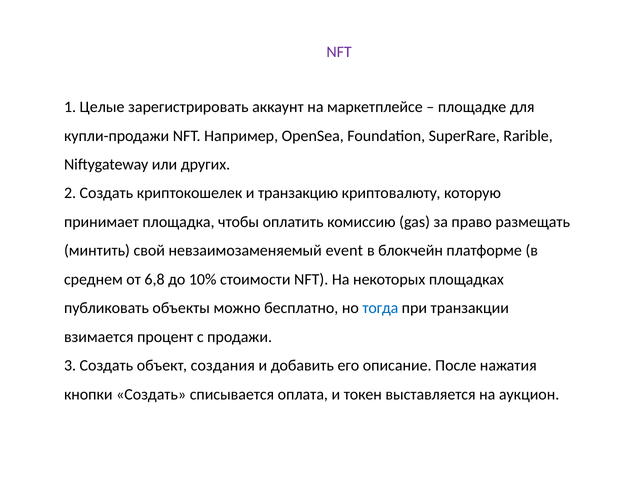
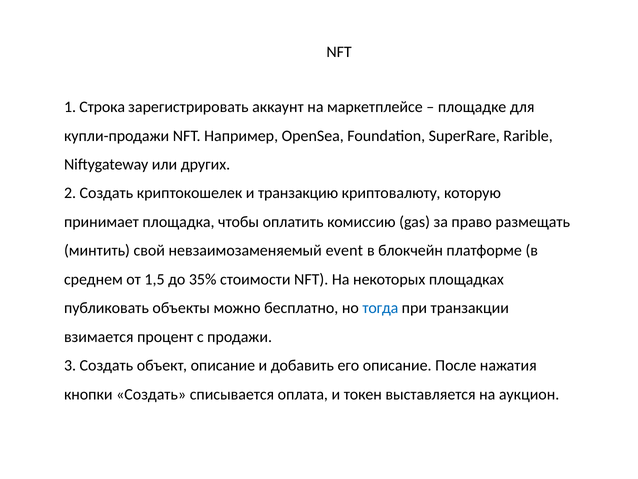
NFT at (339, 52) colour: purple -> black
Целые: Целые -> Строка
6,8: 6,8 -> 1,5
10%: 10% -> 35%
объект создания: создания -> описание
